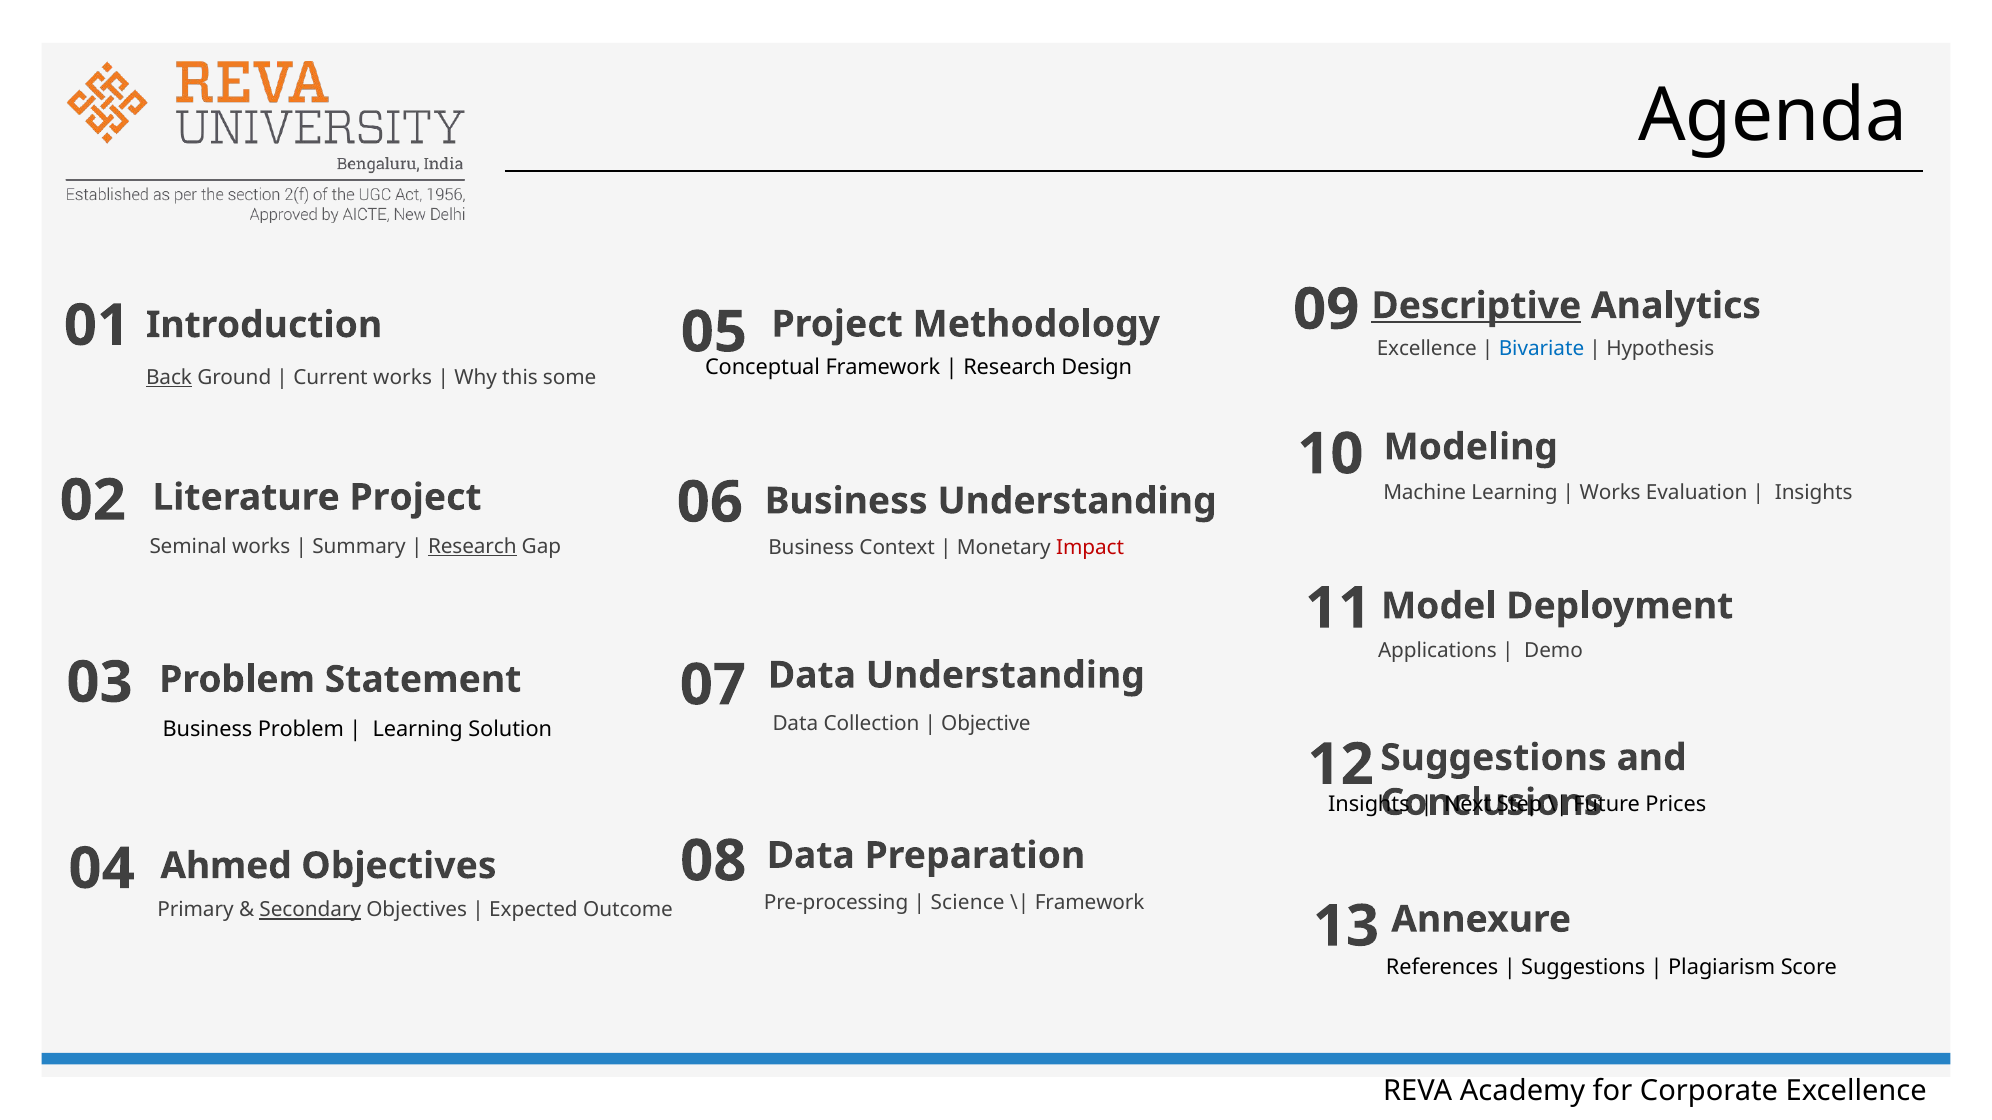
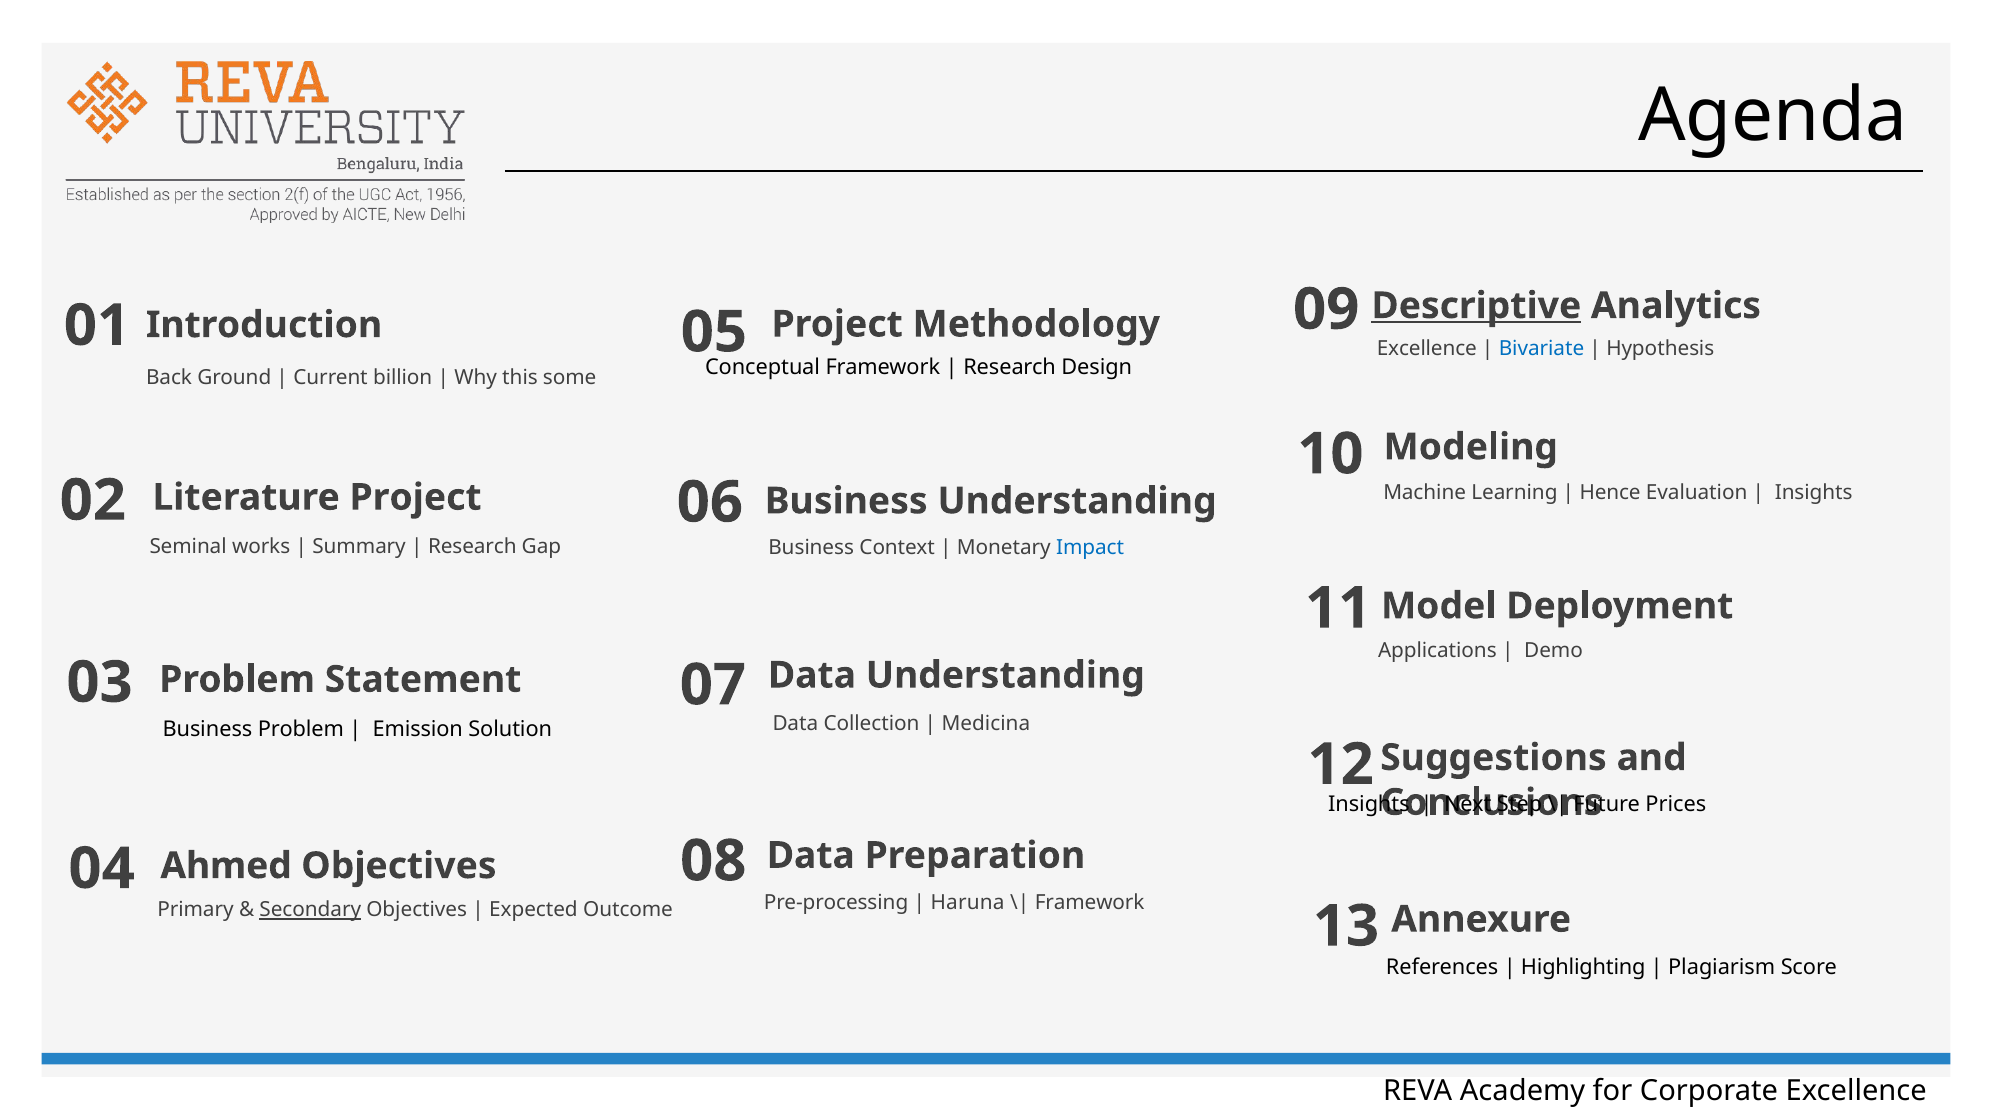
Back underline: present -> none
Current works: works -> billion
Works at (1610, 493): Works -> Hence
Research at (472, 547) underline: present -> none
Impact colour: red -> blue
Learning at (418, 730): Learning -> Emission
Objective: Objective -> Medicina
Science: Science -> Haruna
Suggestions at (1583, 968): Suggestions -> Highlighting
